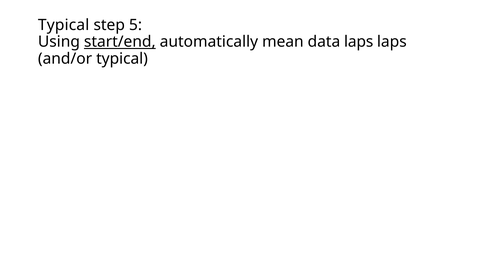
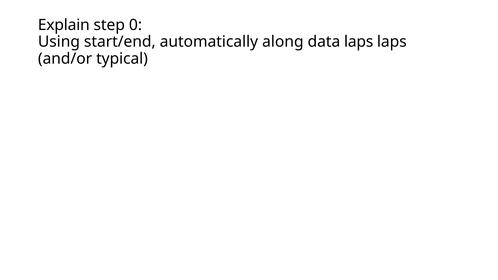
Typical at (64, 25): Typical -> Explain
5: 5 -> 0
start/end underline: present -> none
mean: mean -> along
